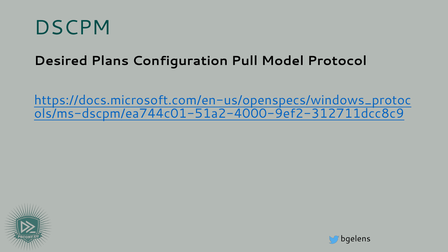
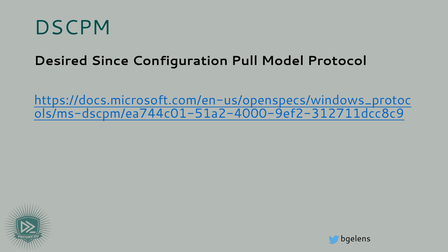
Plans: Plans -> Since
